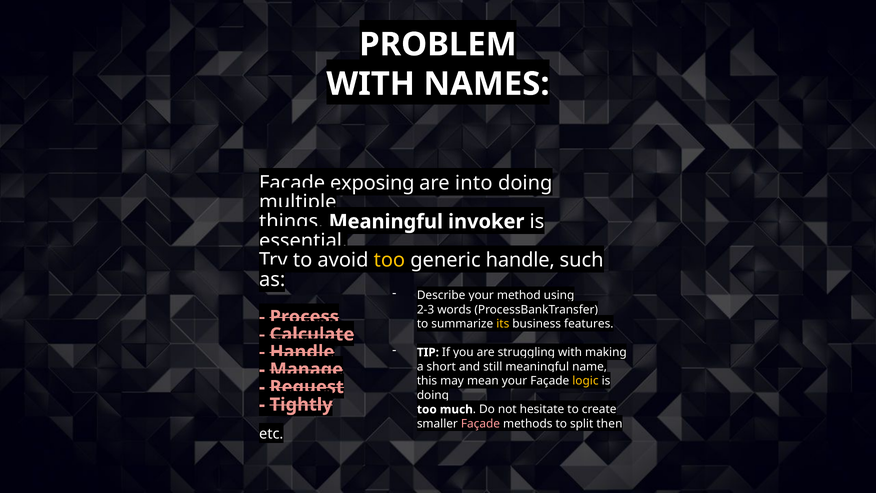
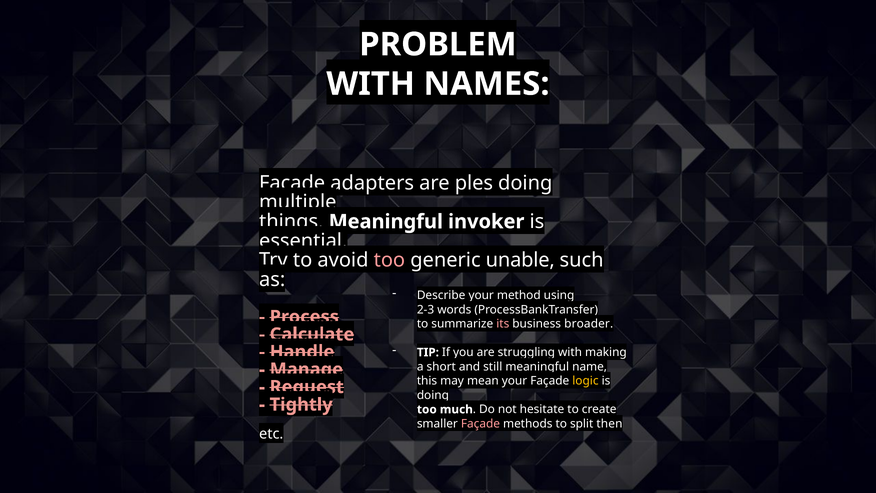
exposing: exposing -> adapters
into: into -> ples
too at (389, 260) colour: yellow -> pink
generic handle: handle -> unable
its colour: yellow -> pink
features: features -> broader
